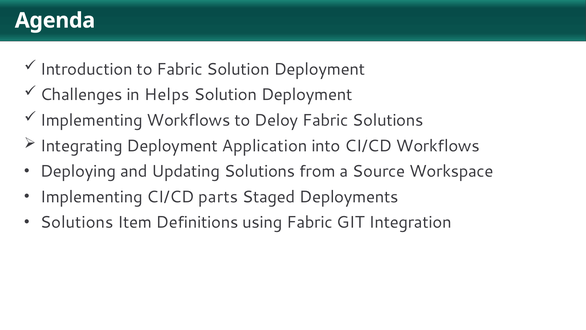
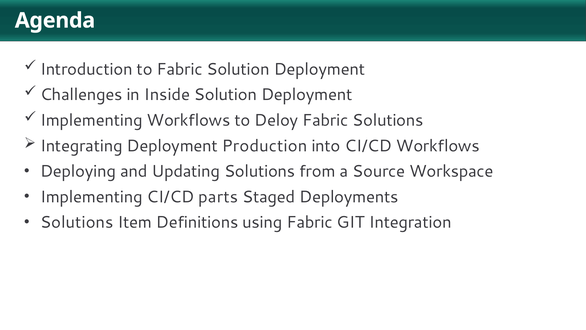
Helps: Helps -> Inside
Application: Application -> Production
